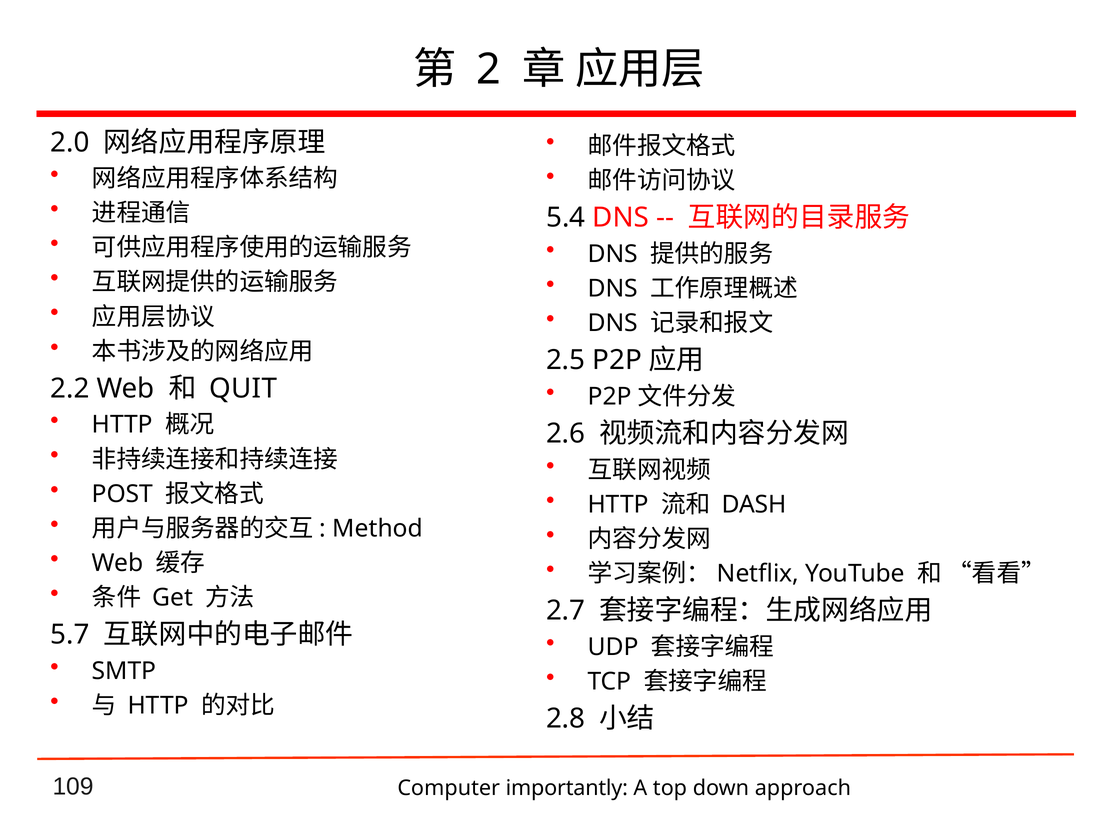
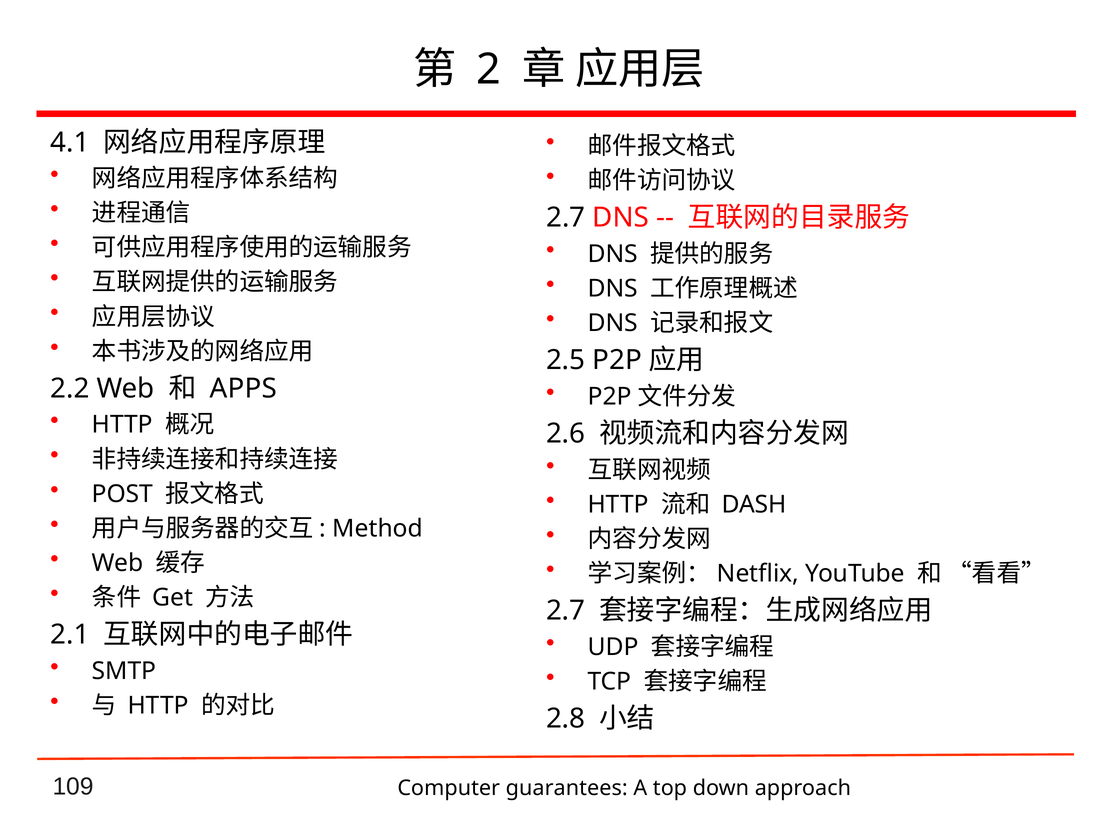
2.0: 2.0 -> 4.1
5.4 at (566, 218): 5.4 -> 2.7
QUIT: QUIT -> APPS
5.7: 5.7 -> 2.1
importantly: importantly -> guarantees
